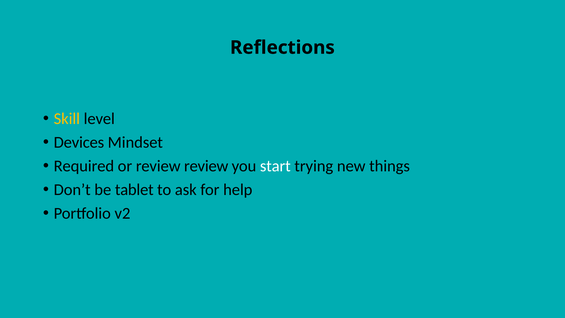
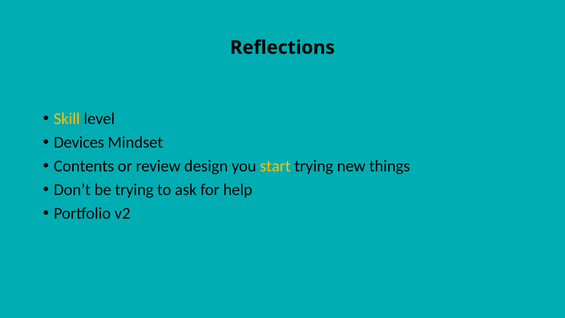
Required: Required -> Contents
review review: review -> design
start colour: white -> yellow
be tablet: tablet -> trying
